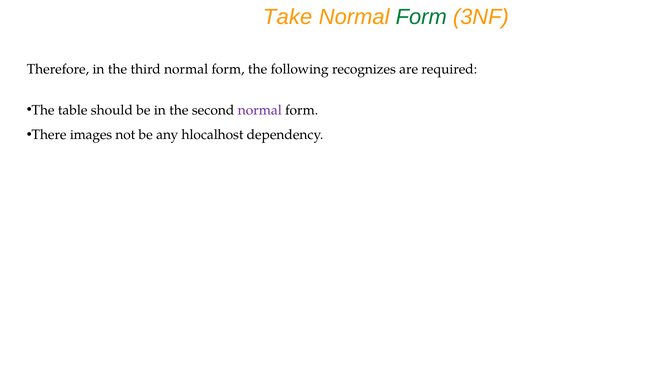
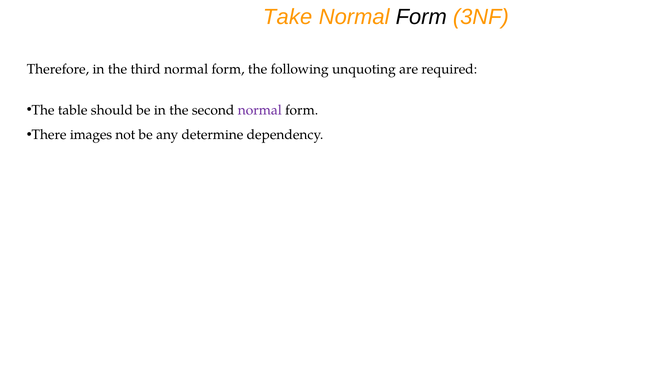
Form at (421, 17) colour: green -> black
recognizes: recognizes -> unquoting
hlocalhost: hlocalhost -> determine
